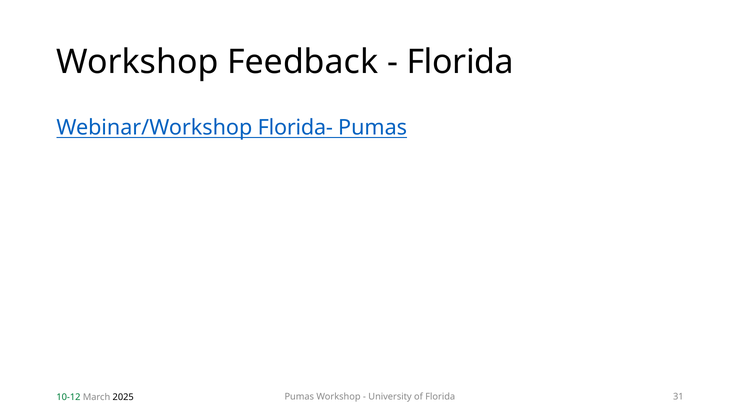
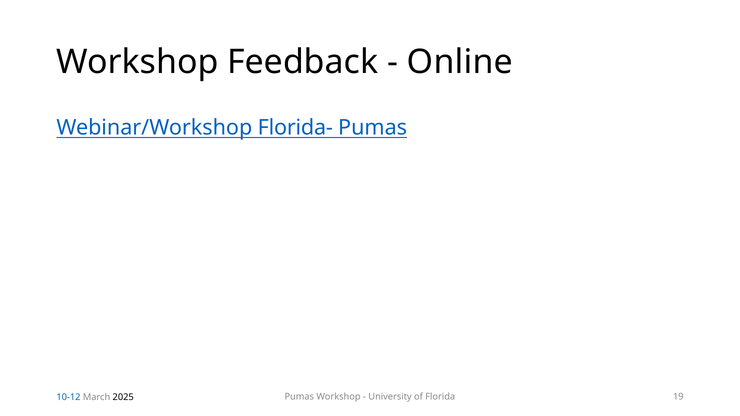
Florida at (460, 62): Florida -> Online
31: 31 -> 19
10-12 colour: green -> blue
